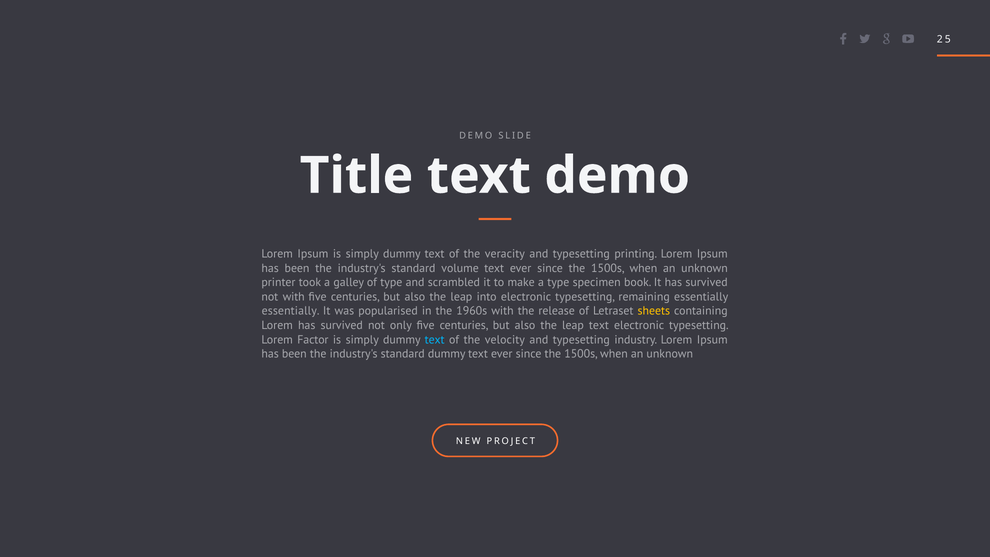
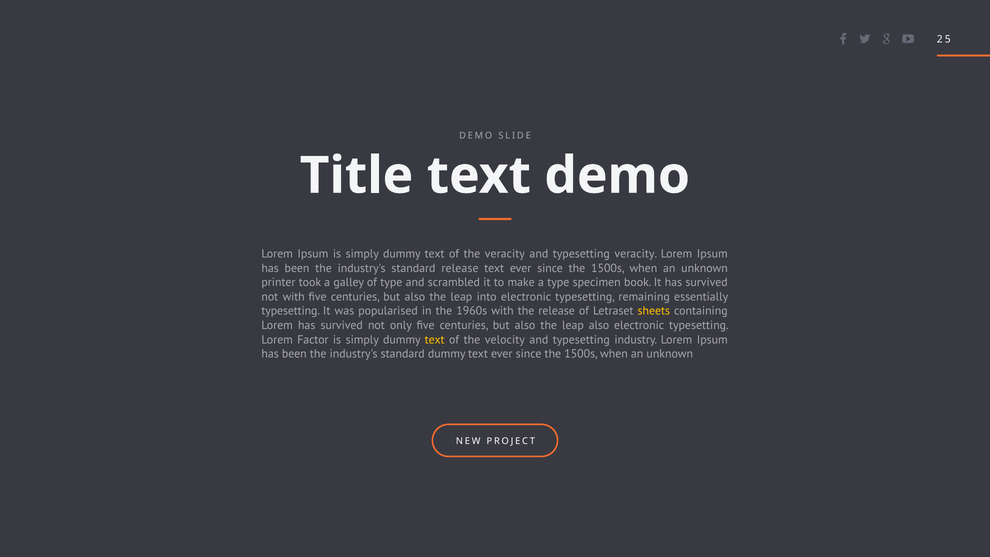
typesetting printing: printing -> veracity
standard volume: volume -> release
essentially at (291, 311): essentially -> typesetting
leap text: text -> also
text at (435, 340) colour: light blue -> yellow
